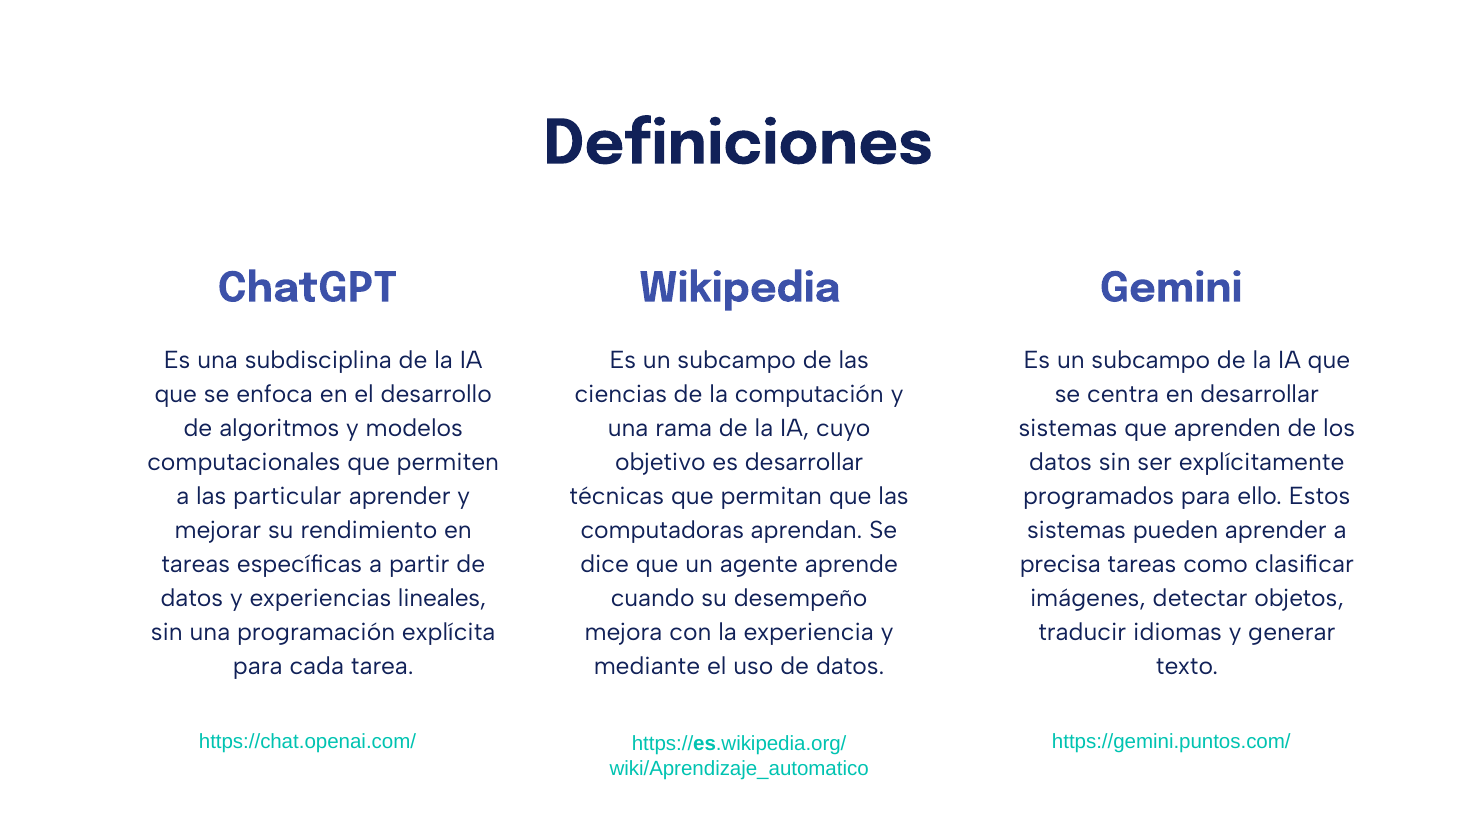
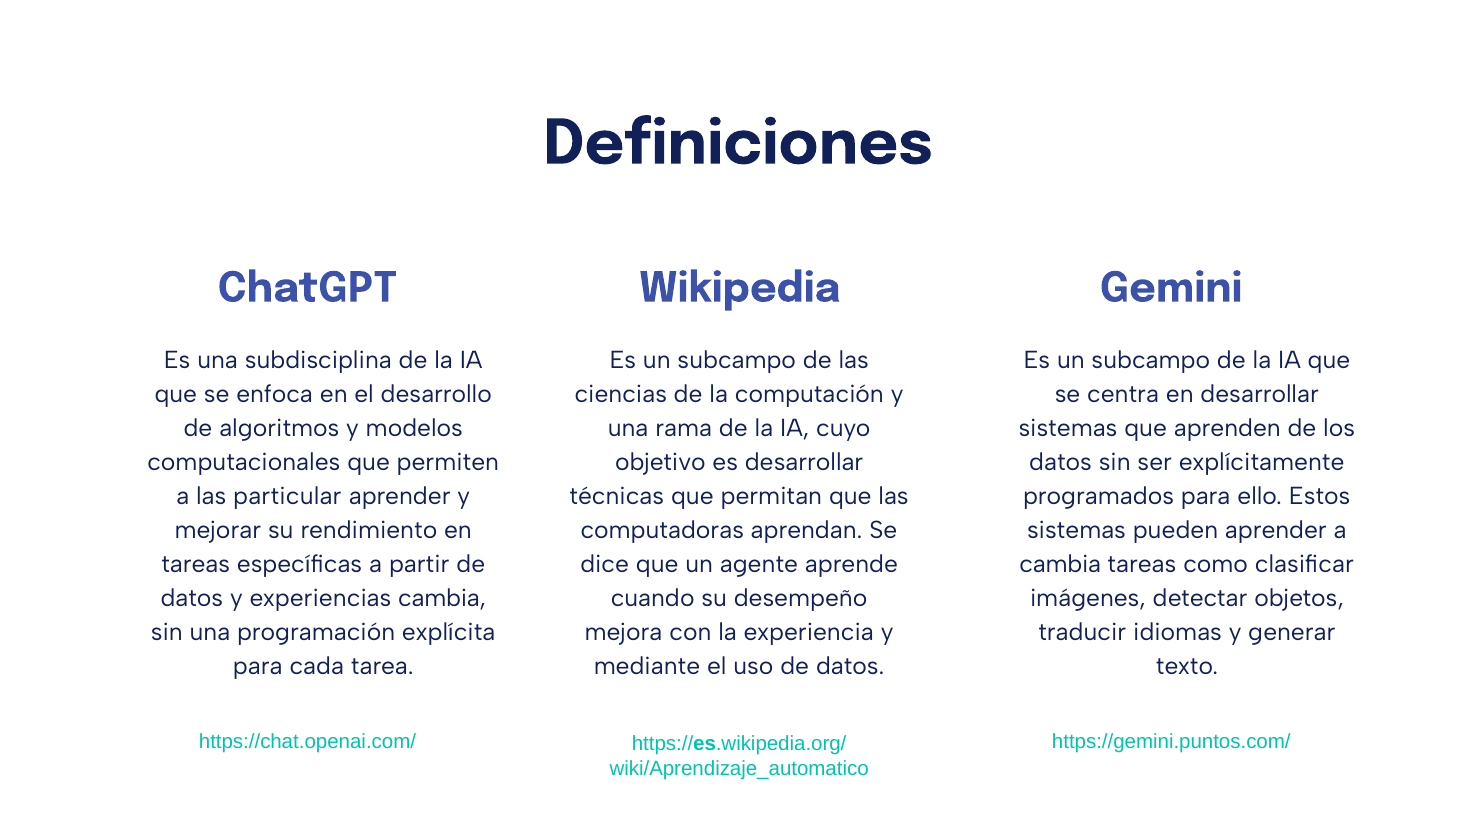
precisa at (1060, 564): precisa -> cambia
experiencias lineales: lineales -> cambia
